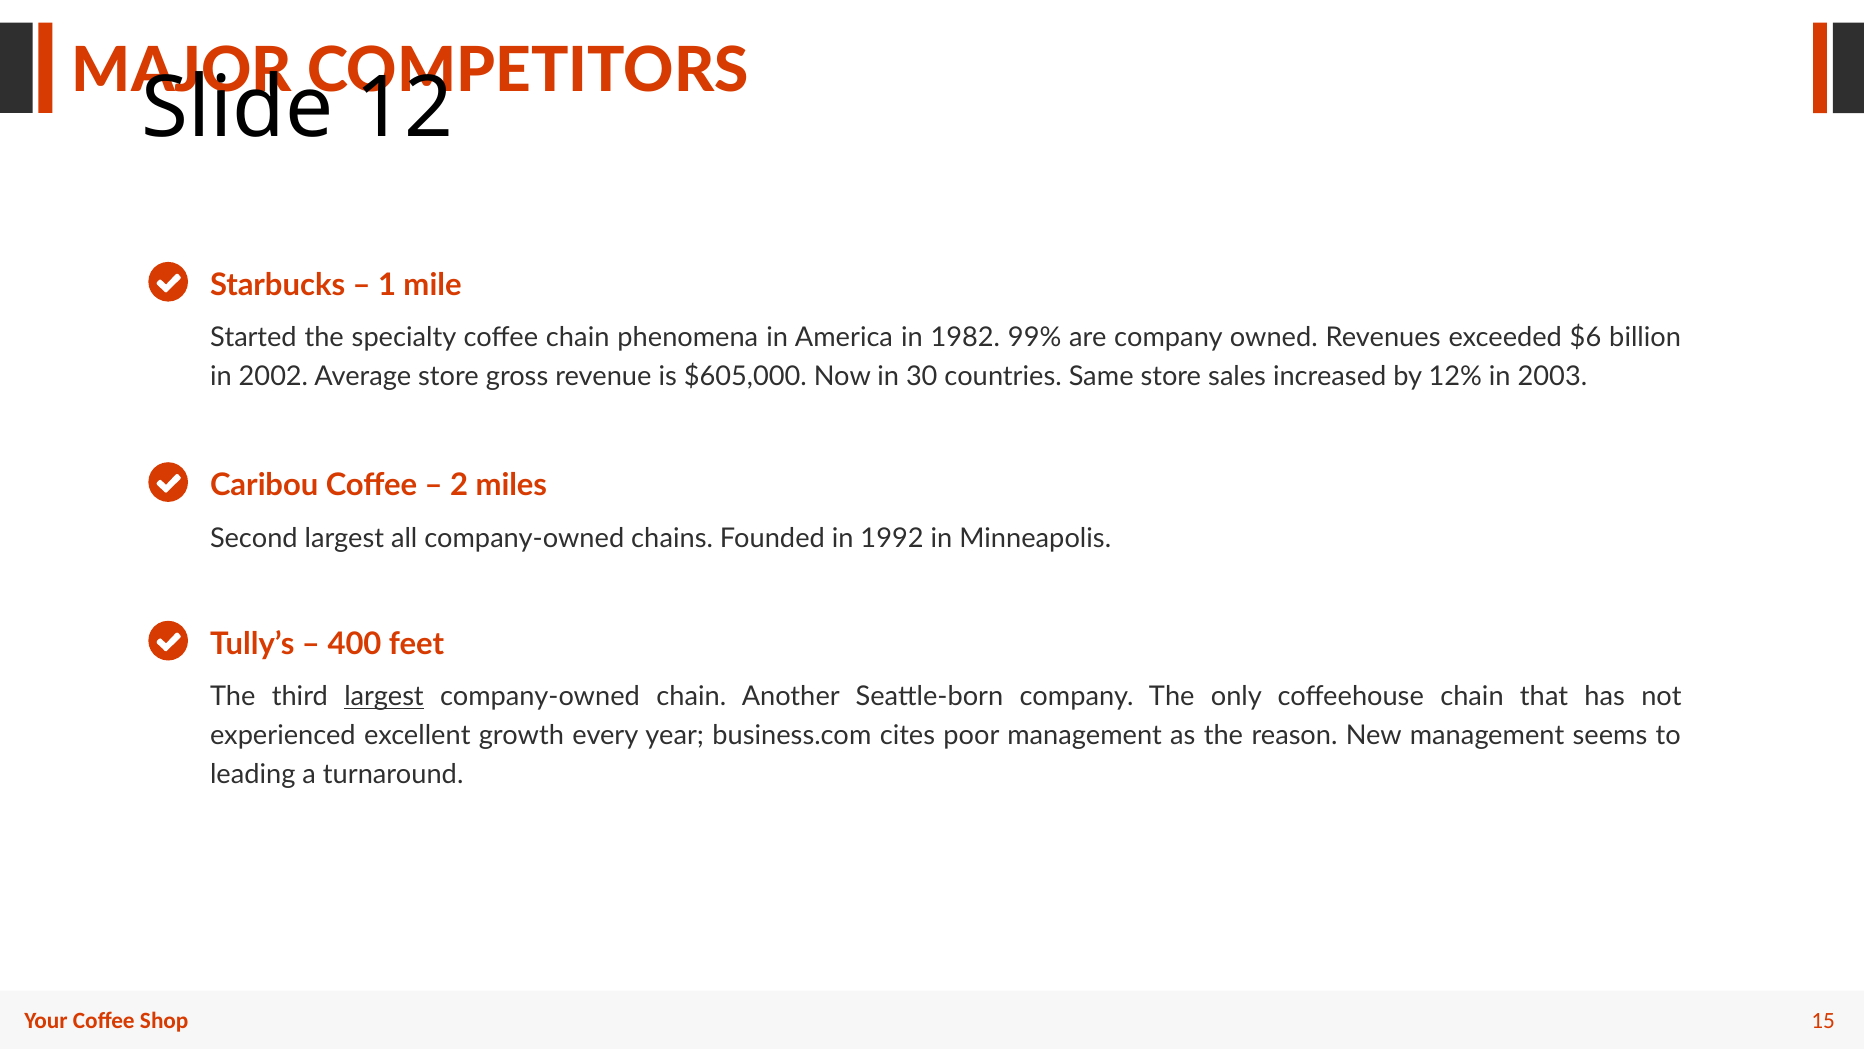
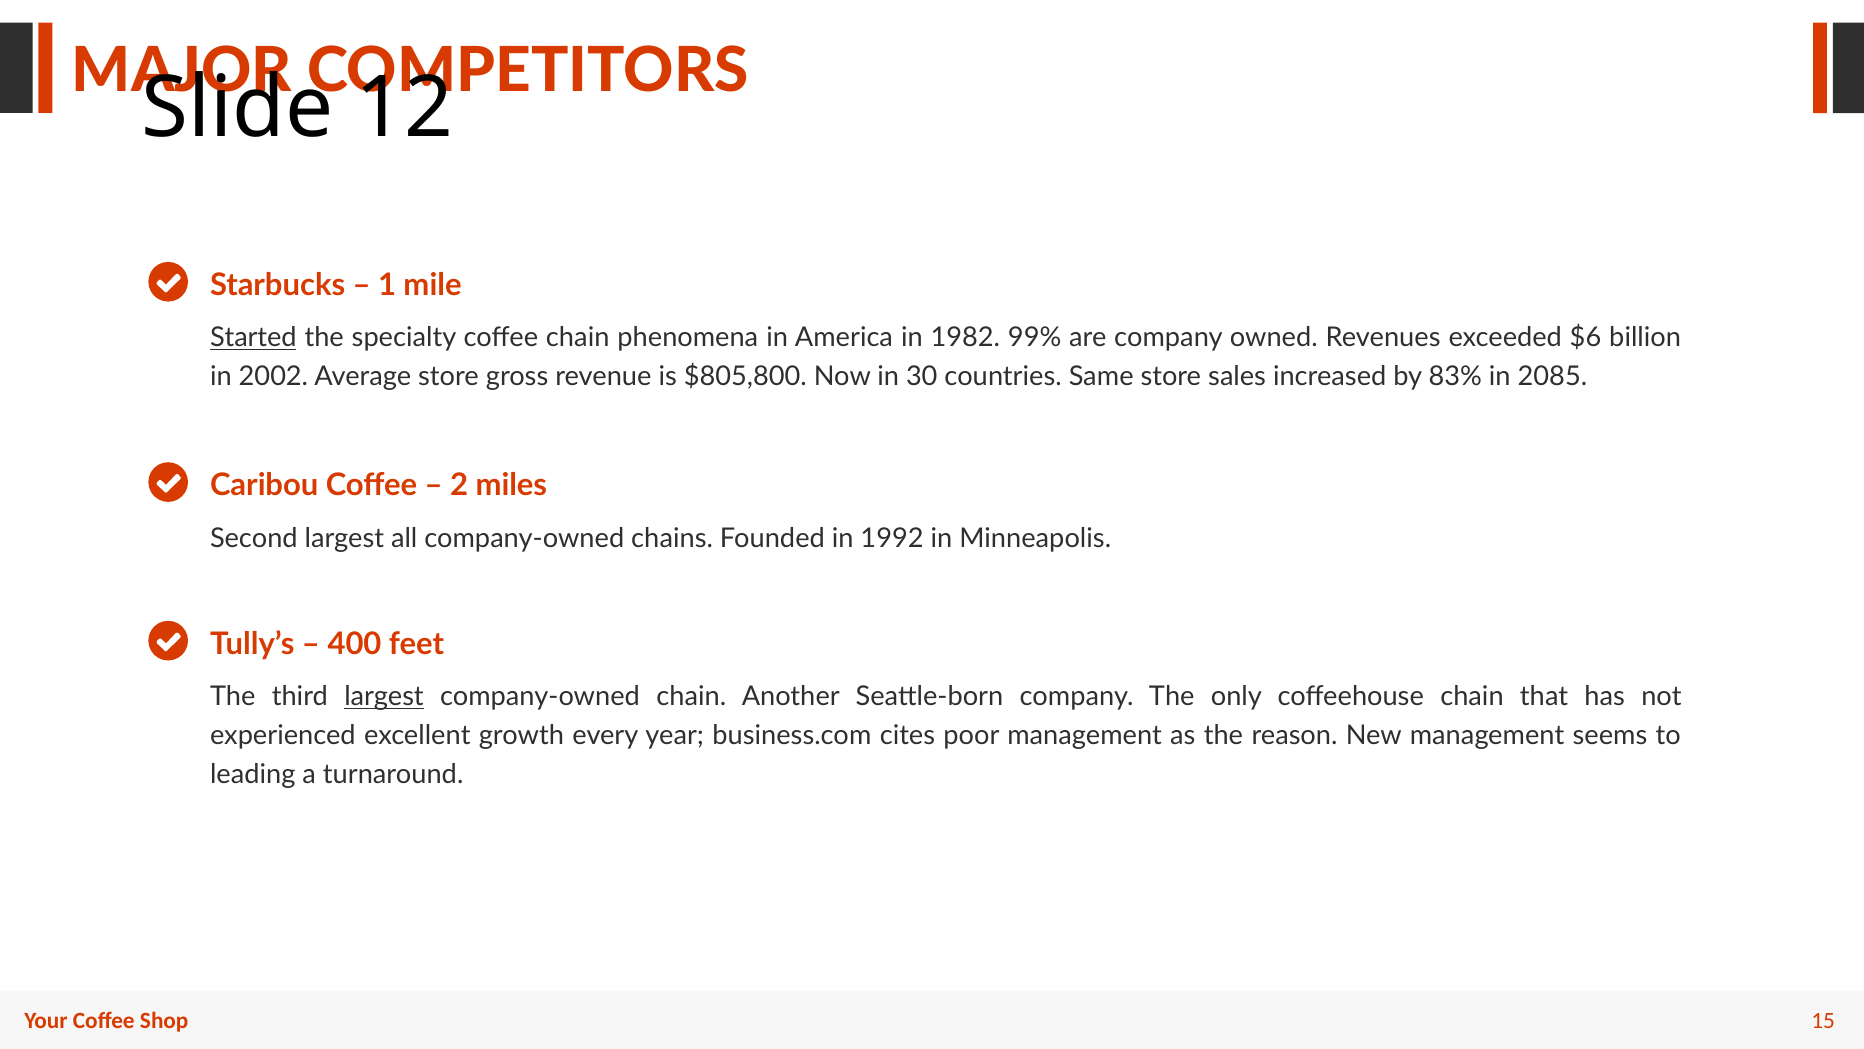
Started underline: none -> present
$605,000: $605,000 -> $805,800
12%: 12% -> 83%
2003: 2003 -> 2085
